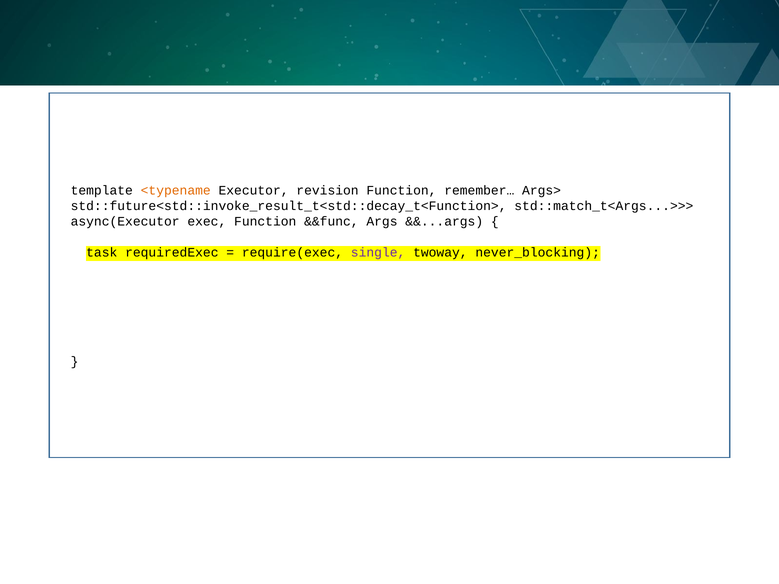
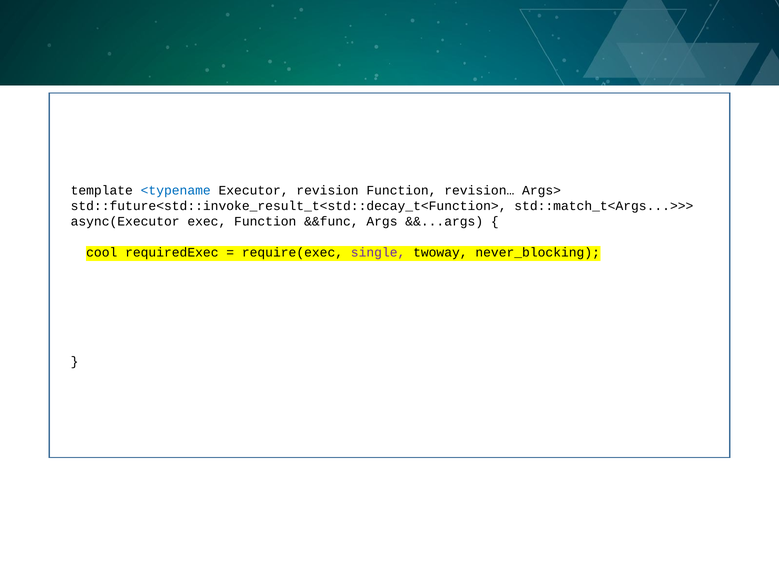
<typename colour: orange -> blue
remember…: remember… -> revision…
task: task -> cool
